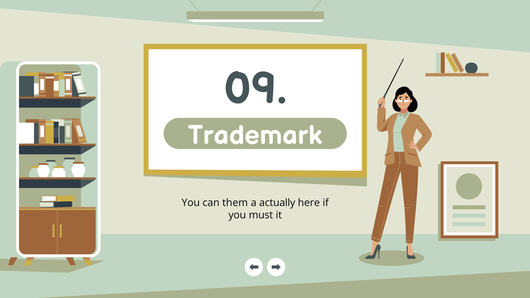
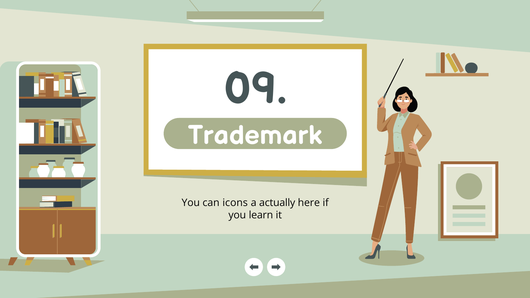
them: them -> icons
must: must -> learn
